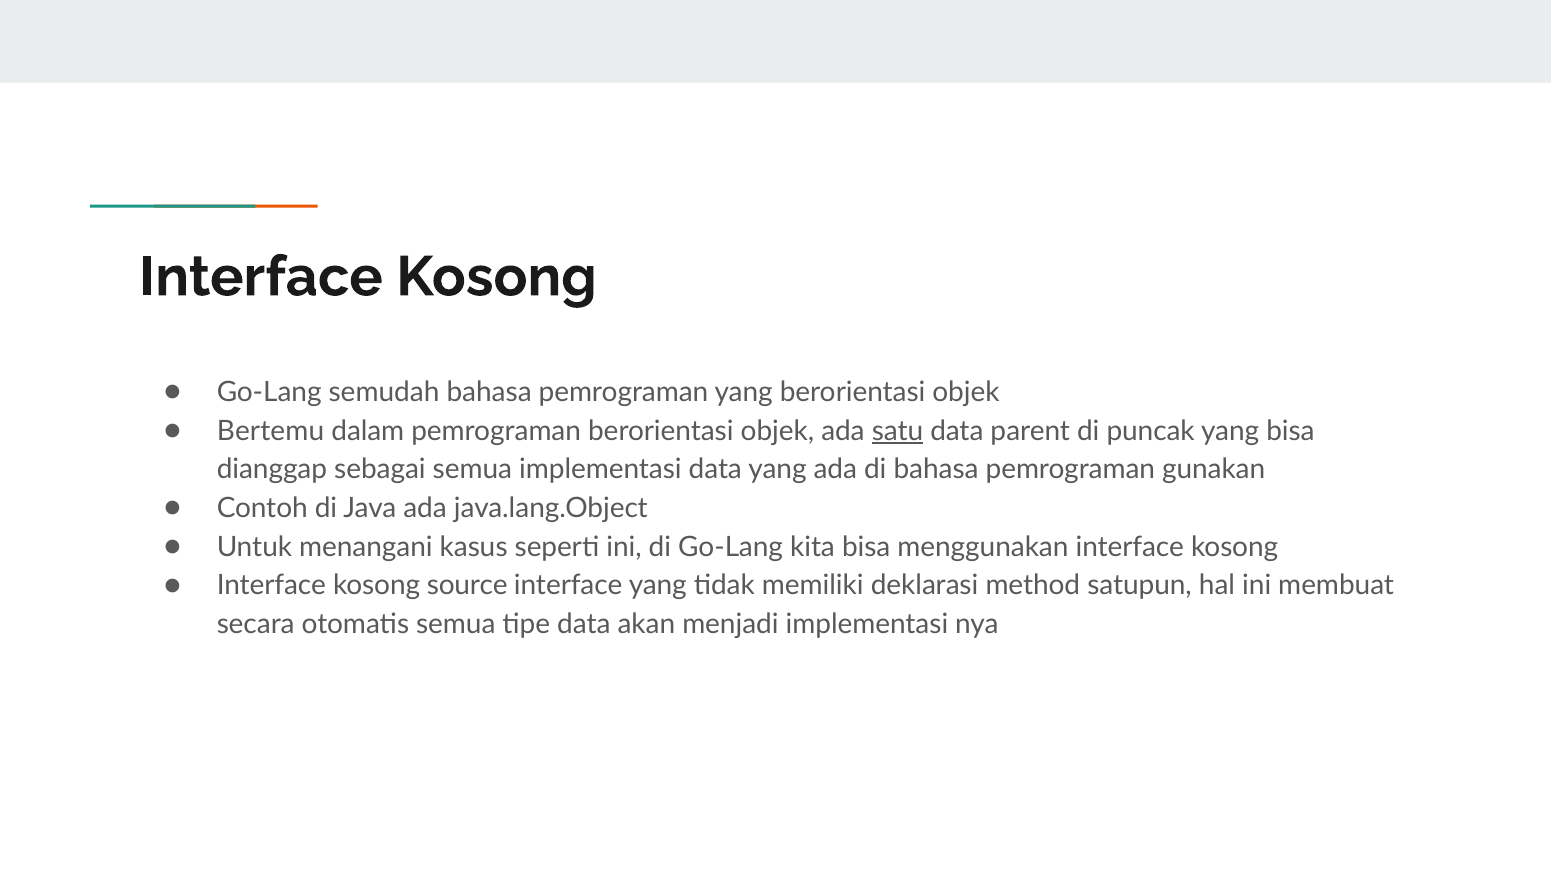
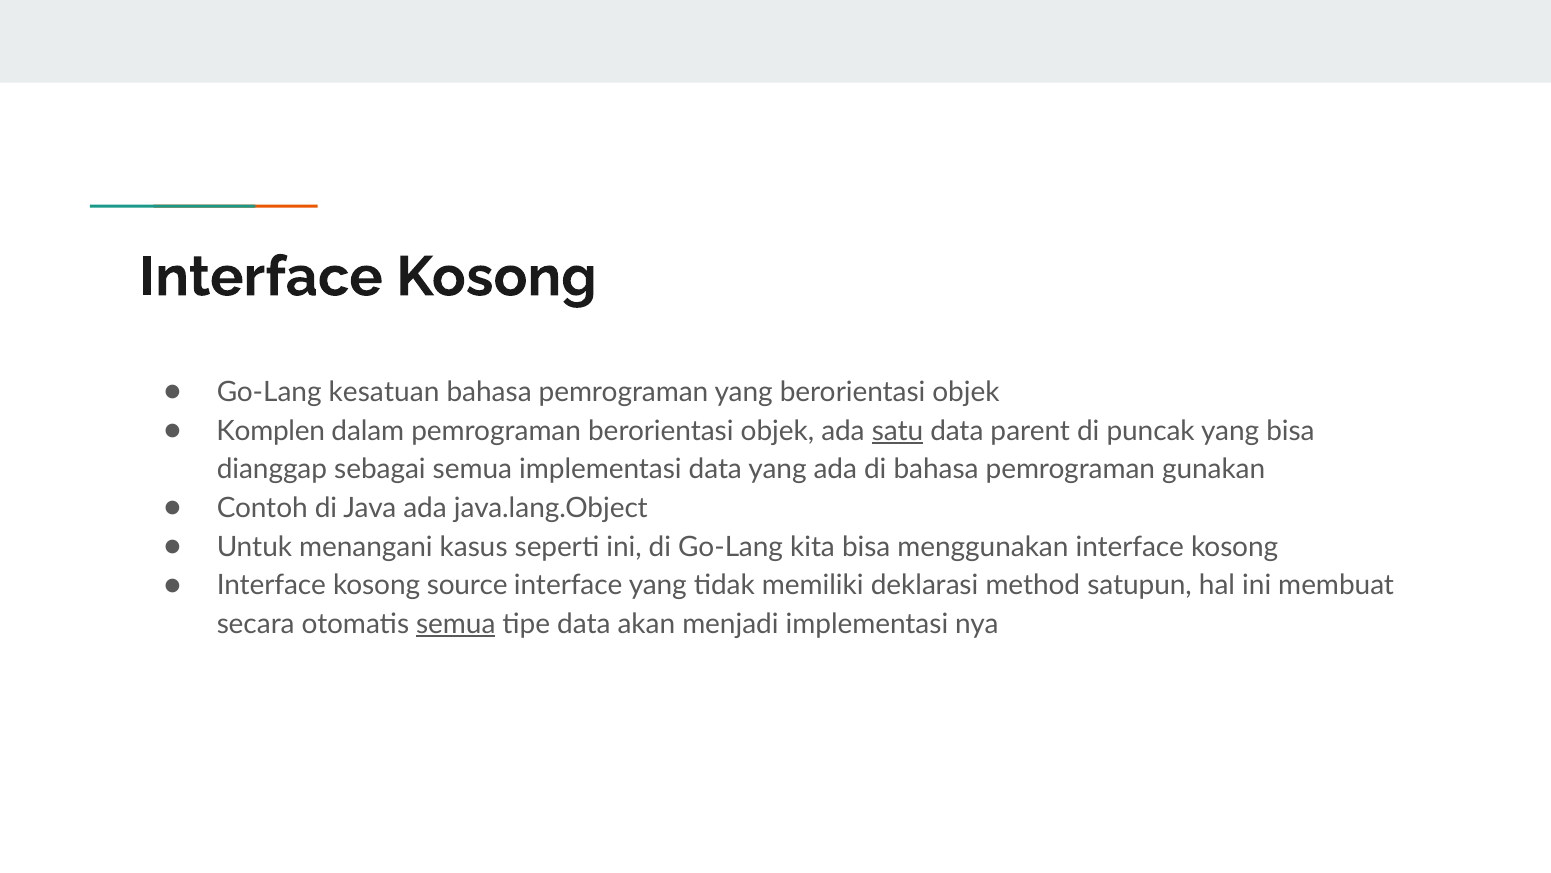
semudah: semudah -> kesatuan
Bertemu: Bertemu -> Komplen
semua at (456, 624) underline: none -> present
